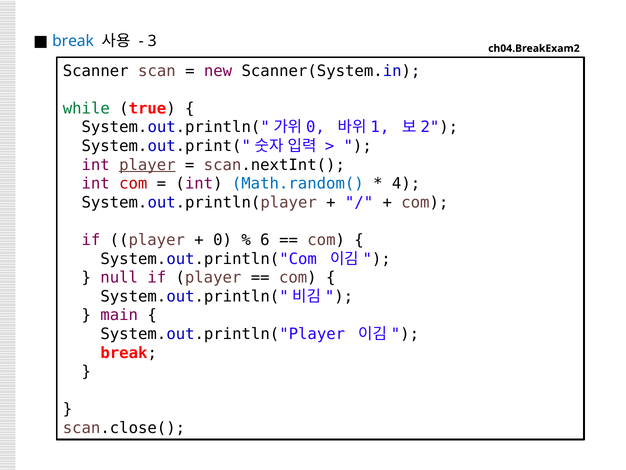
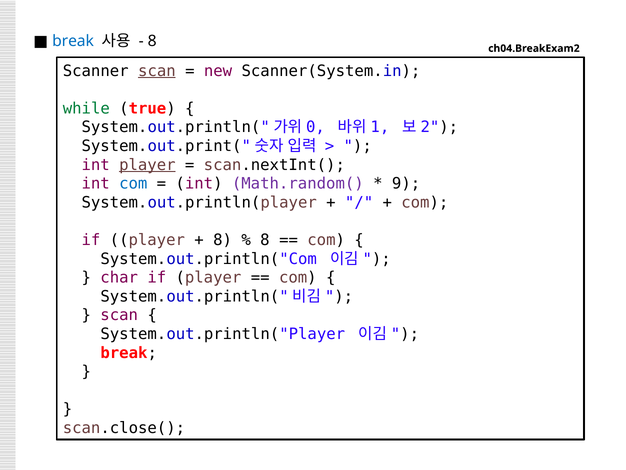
3 at (152, 41): 3 -> 8
scan at (157, 71) underline: none -> present
com at (133, 183) colour: red -> blue
Math.random( colour: blue -> purple
4: 4 -> 9
0 at (223, 240): 0 -> 8
6 at (265, 240): 6 -> 8
null: null -> char
main at (119, 315): main -> scan
